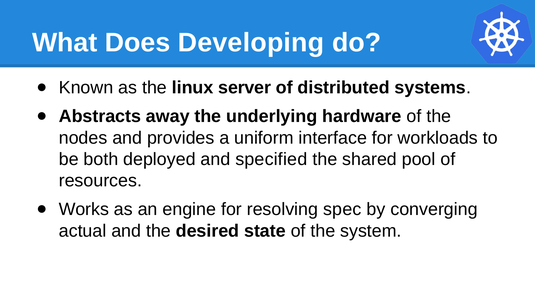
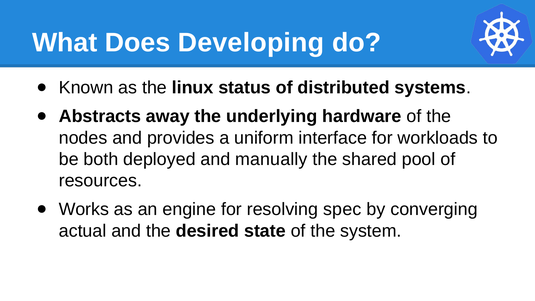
server: server -> status
specified: specified -> manually
